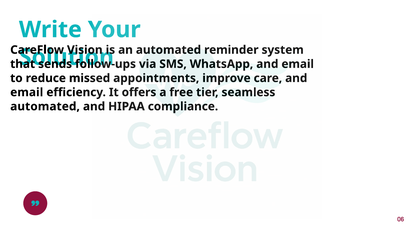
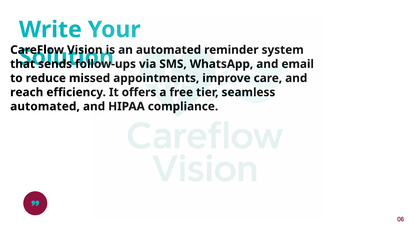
email at (27, 92): email -> reach
